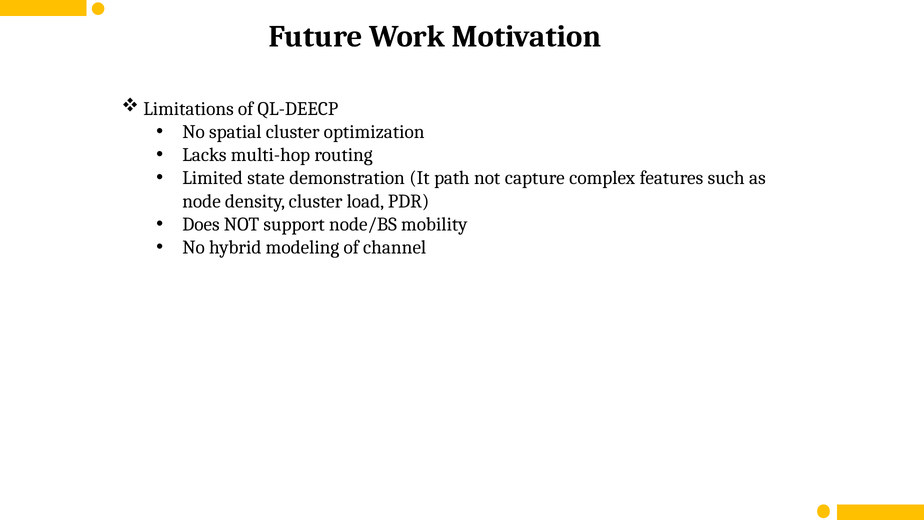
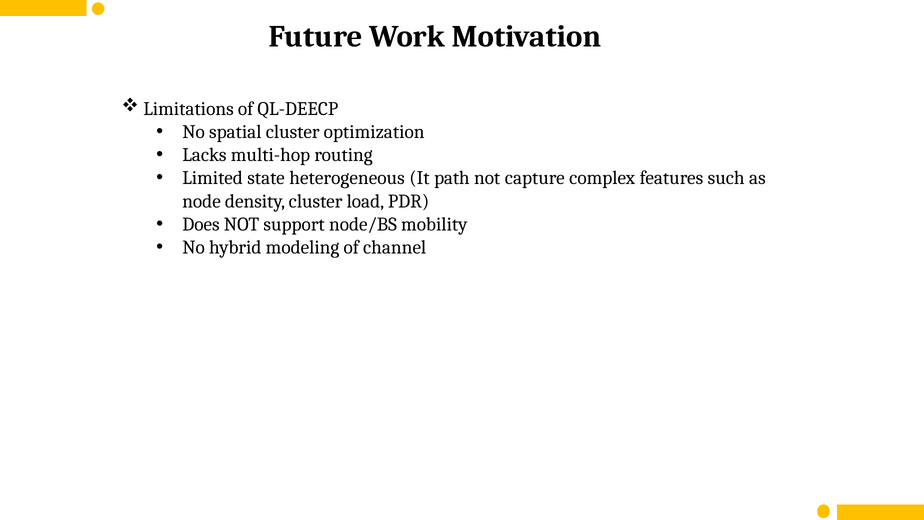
demonstration: demonstration -> heterogeneous
